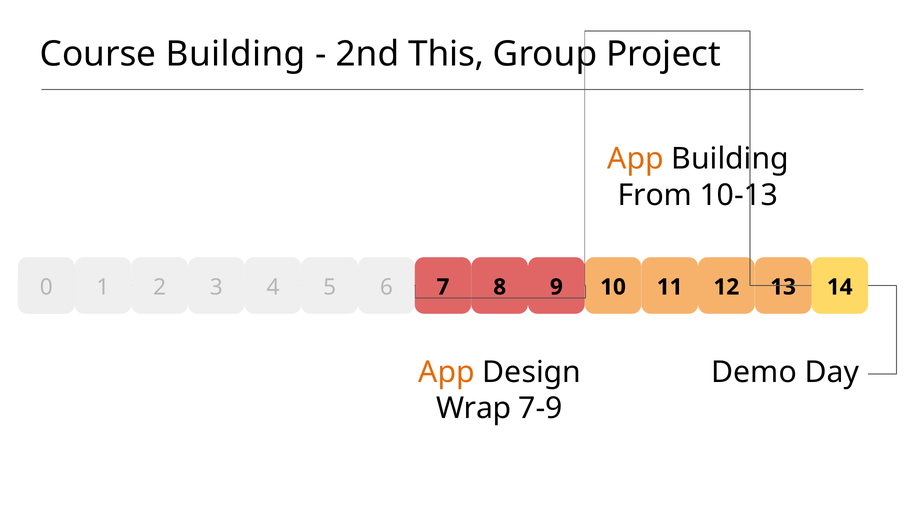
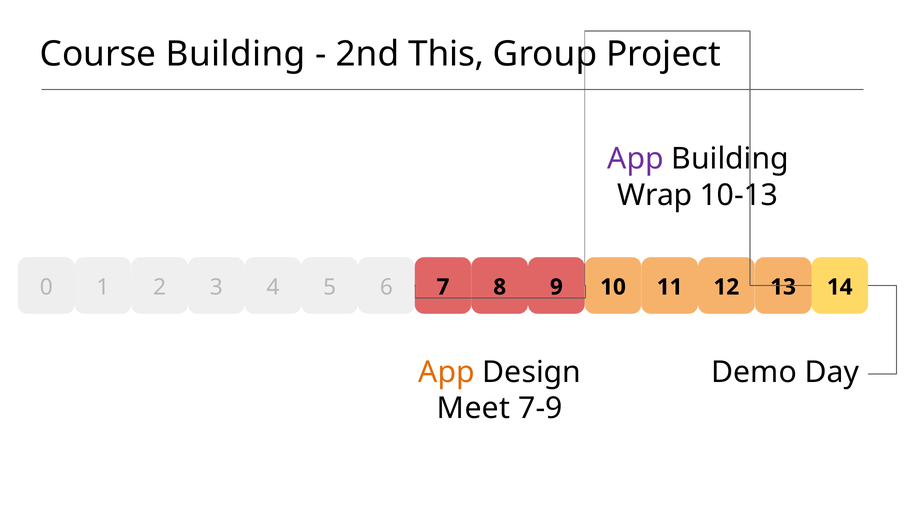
App at (635, 159) colour: orange -> purple
From: From -> Wrap
Wrap: Wrap -> Meet
